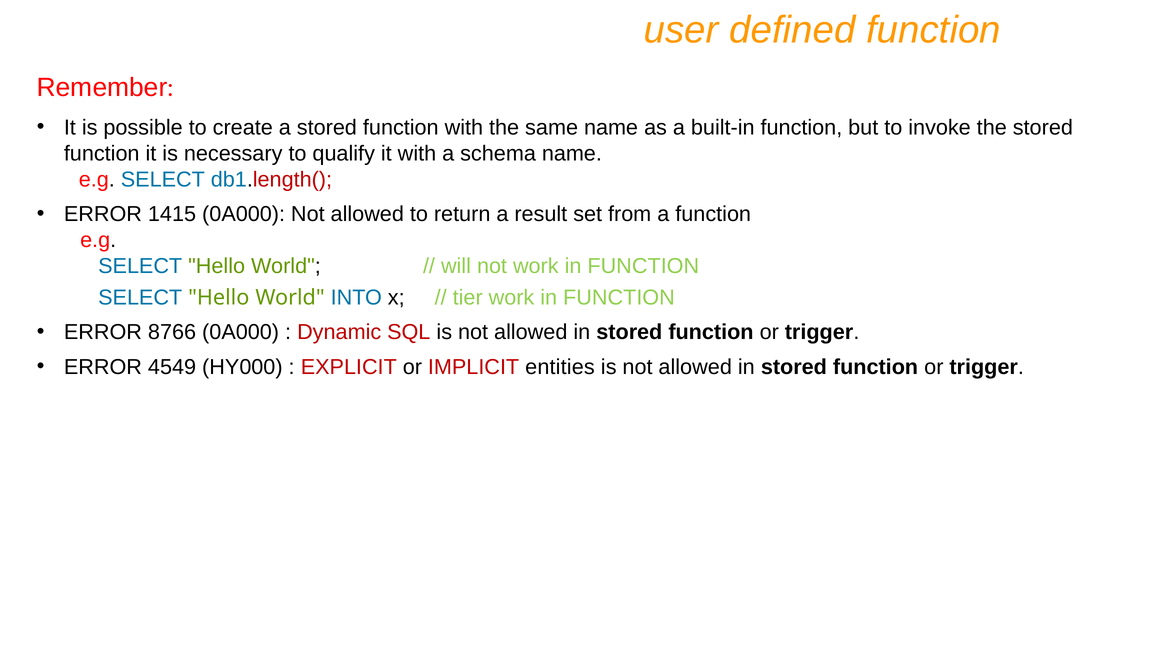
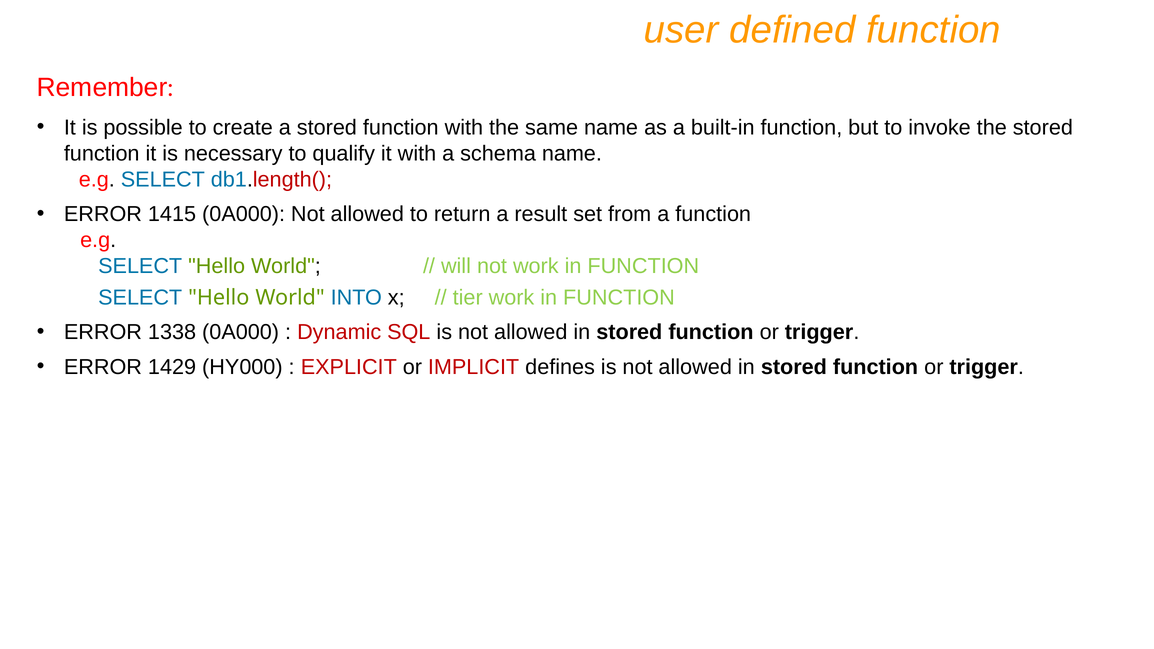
8766: 8766 -> 1338
4549: 4549 -> 1429
entities: entities -> defines
